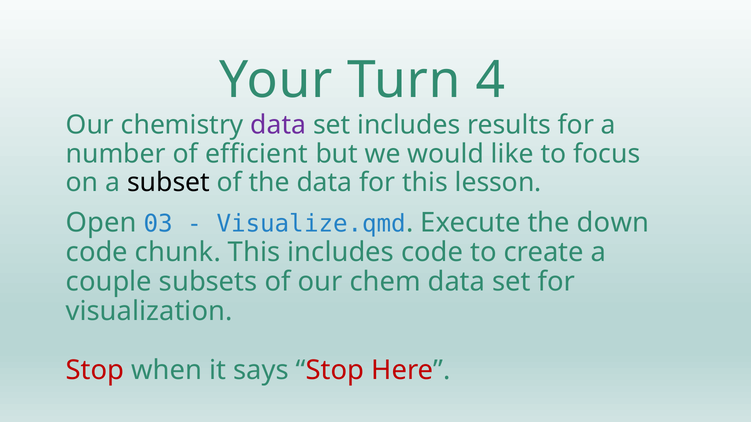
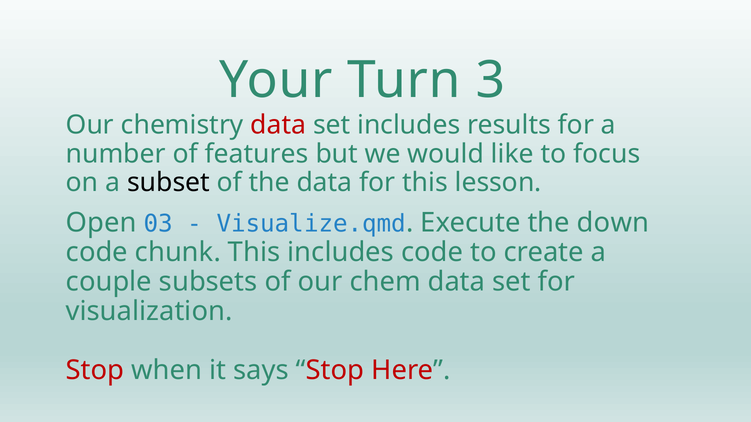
4: 4 -> 3
data at (278, 125) colour: purple -> red
efficient: efficient -> features
